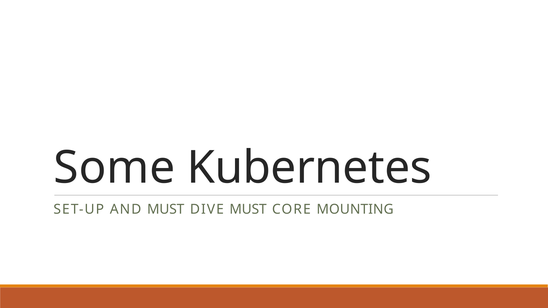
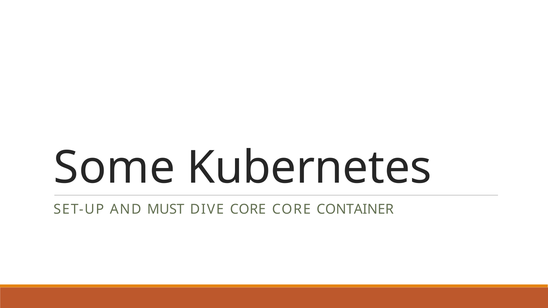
DIVE MUST: MUST -> CORE
MOUNTING: MOUNTING -> CONTAINER
